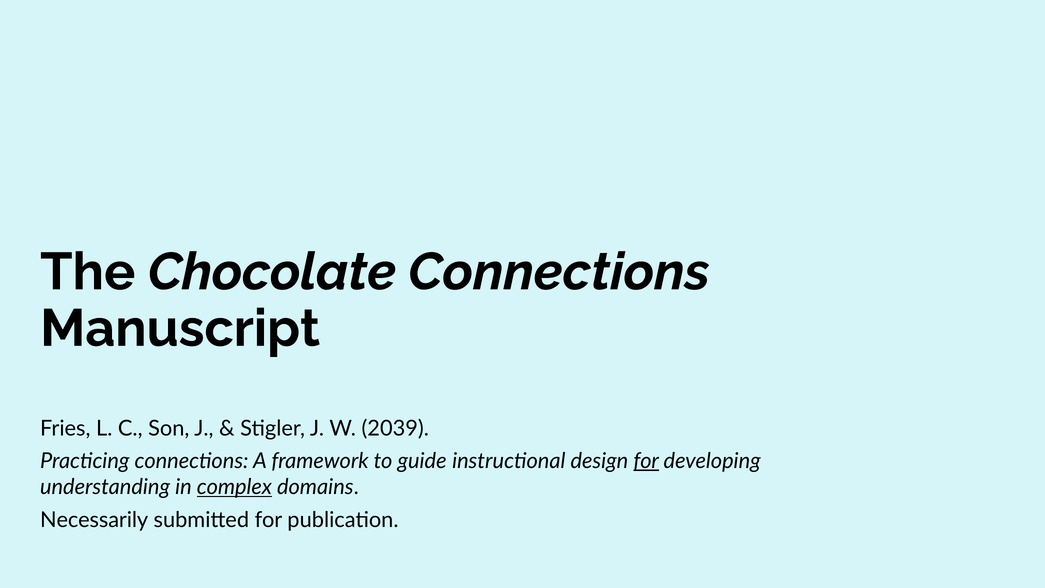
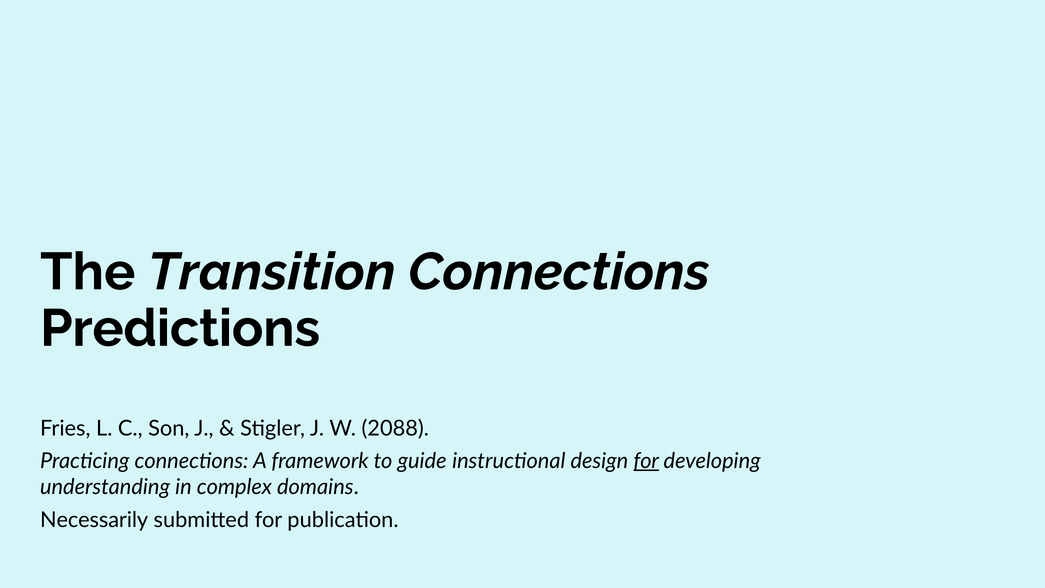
Chocolate: Chocolate -> Transition
Manuscript: Manuscript -> Predictions
2039: 2039 -> 2088
complex underline: present -> none
